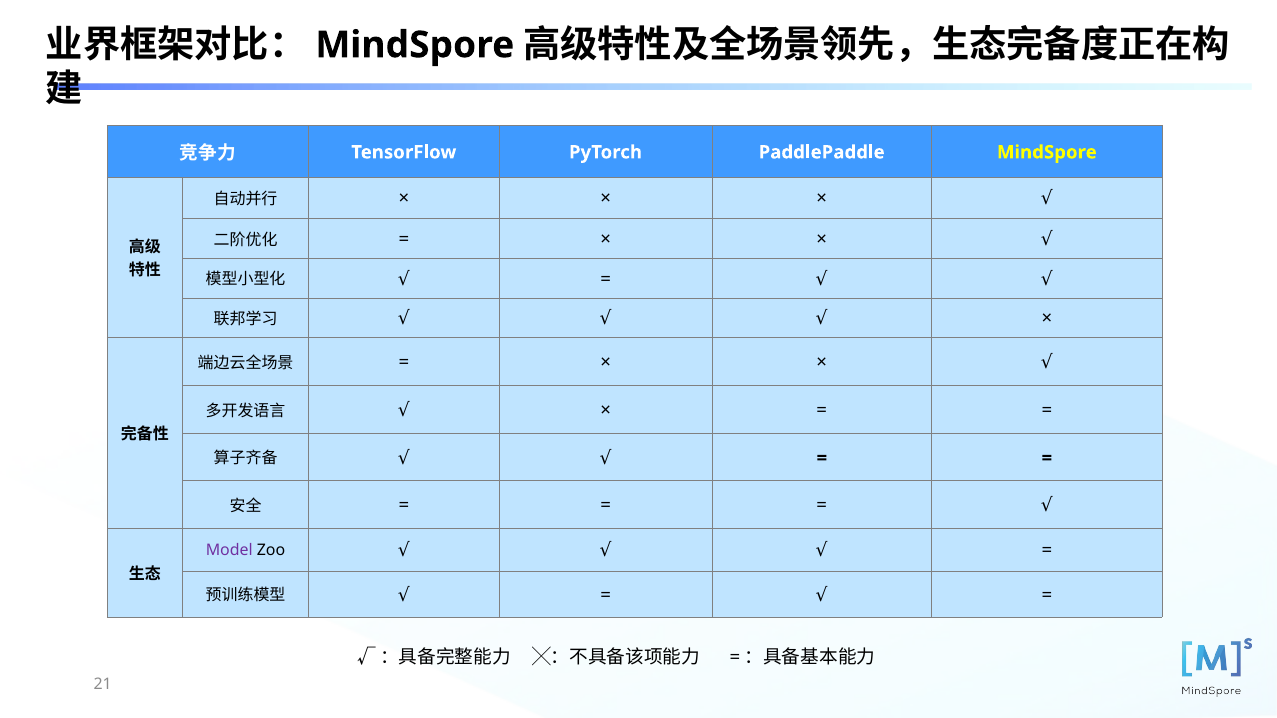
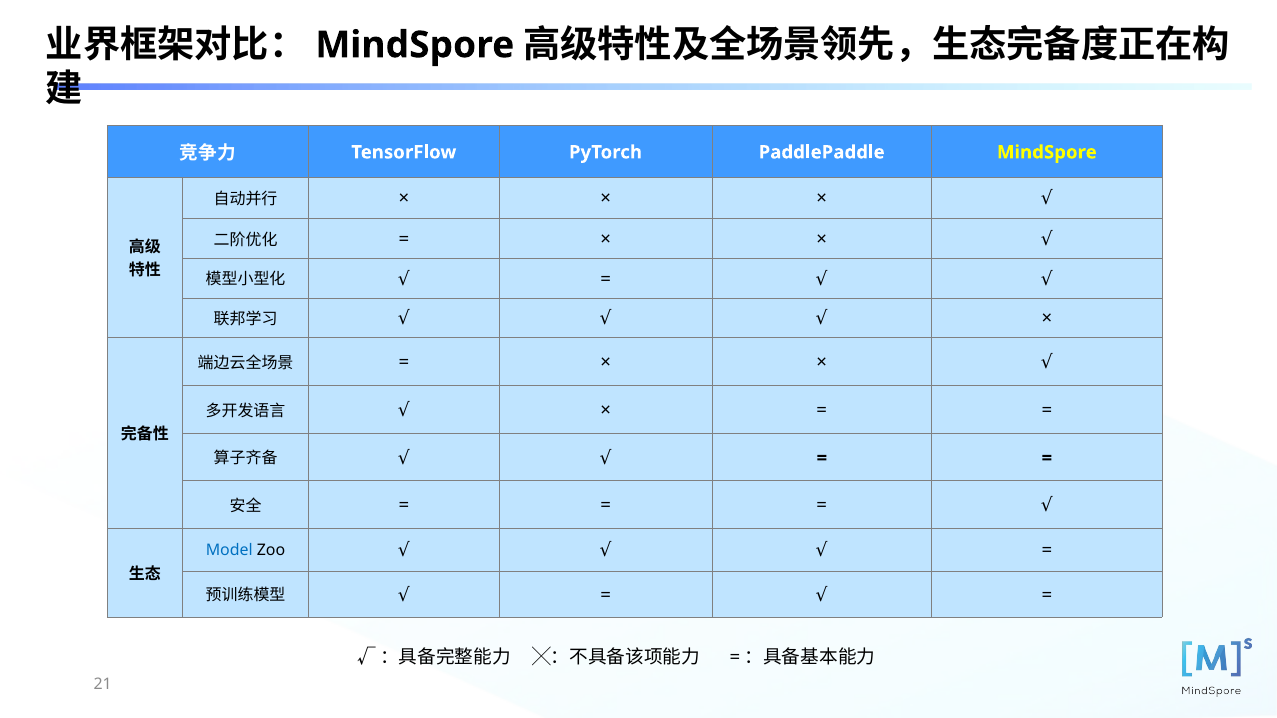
Model colour: purple -> blue
